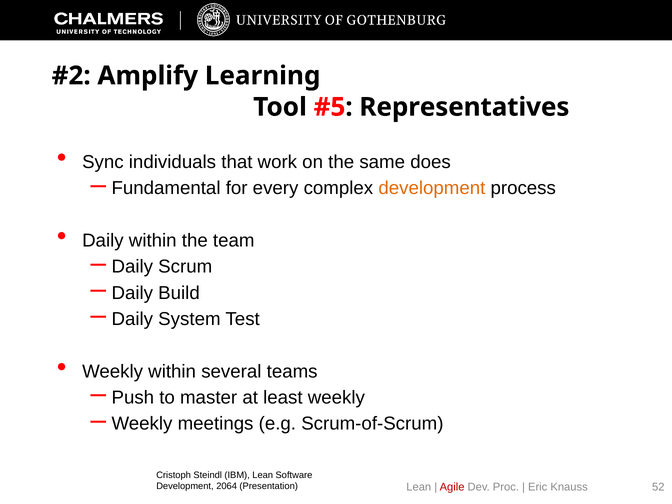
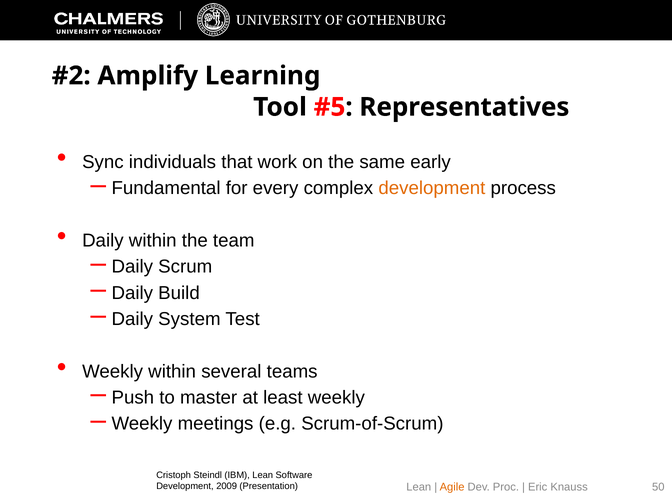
does: does -> early
2064: 2064 -> 2009
Agile colour: red -> orange
52: 52 -> 50
